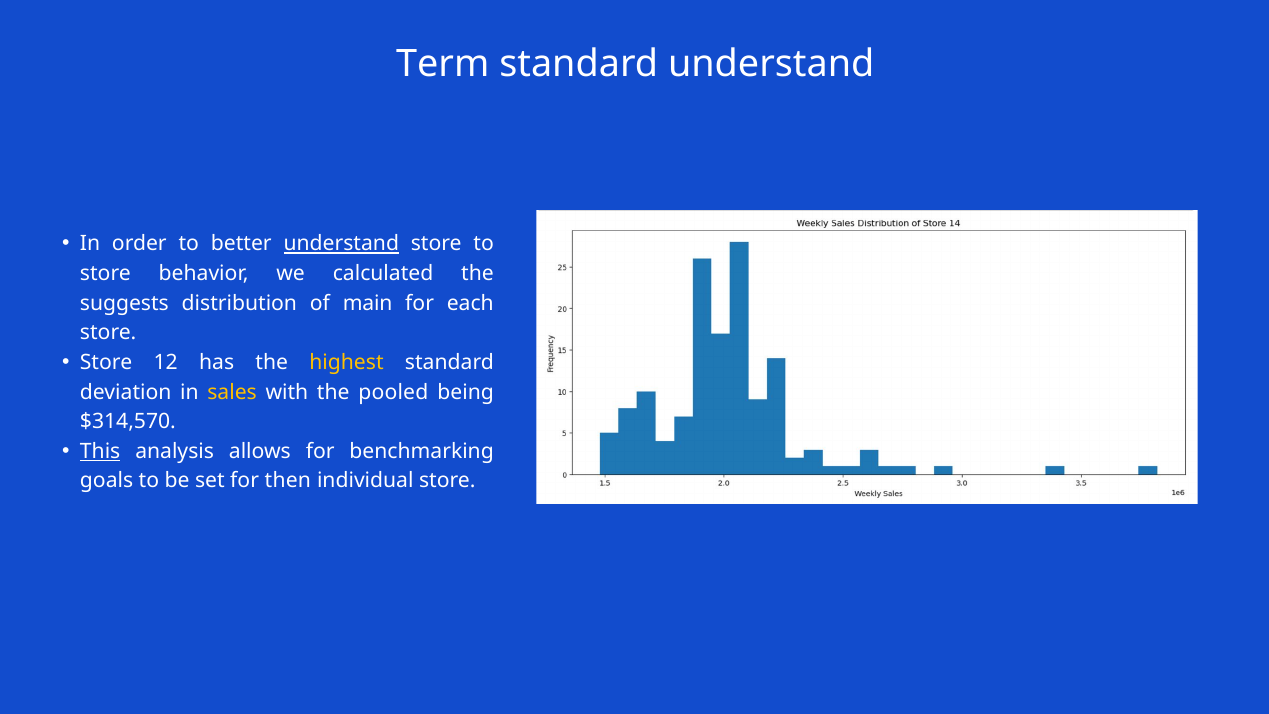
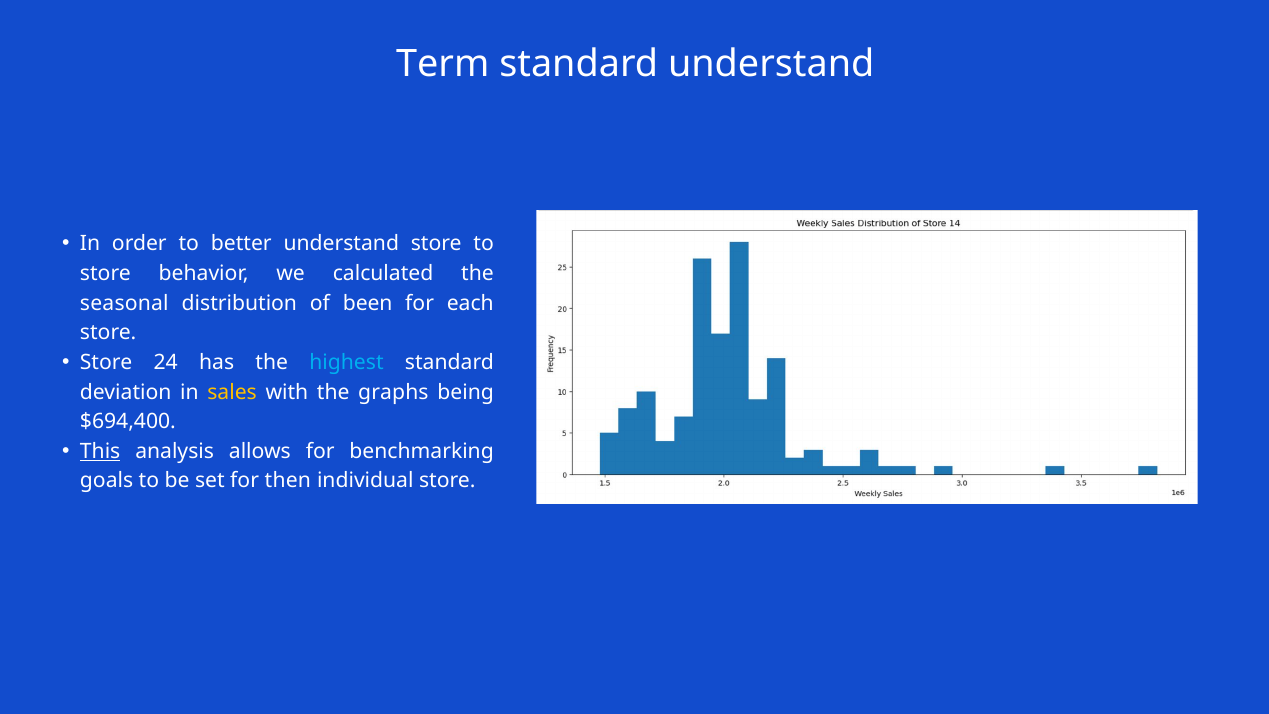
understand at (341, 244) underline: present -> none
suggests: suggests -> seasonal
main: main -> been
12: 12 -> 24
highest colour: yellow -> light blue
pooled: pooled -> graphs
$314,570: $314,570 -> $694,400
